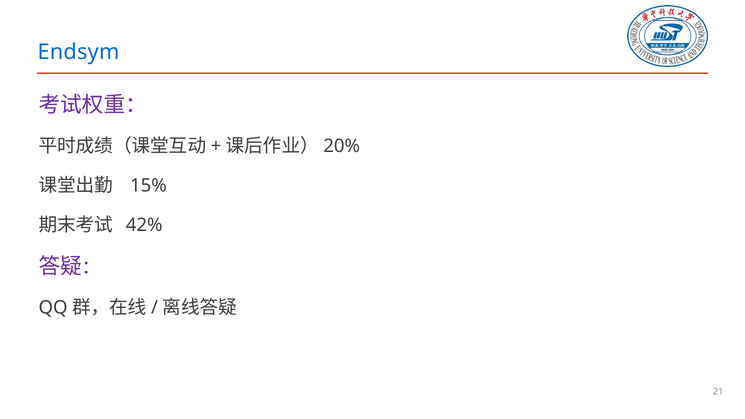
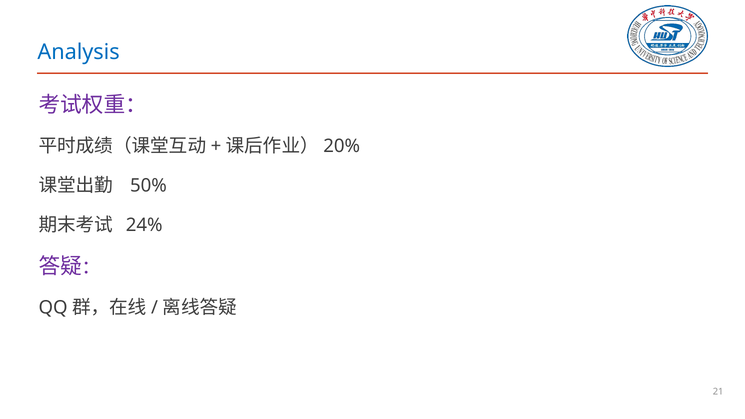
Endsym: Endsym -> Analysis
15%: 15% -> 50%
42%: 42% -> 24%
